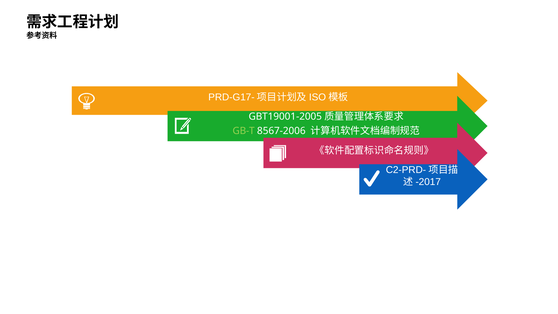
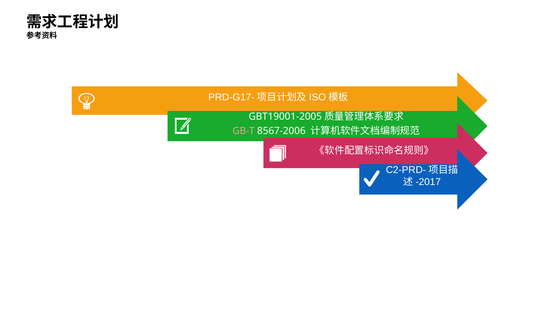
GB-T colour: light green -> pink
